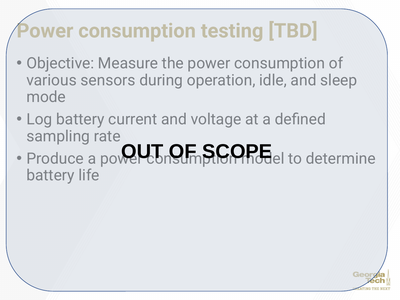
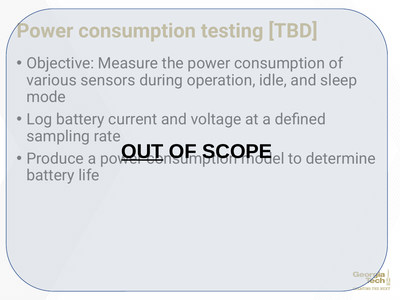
OUT underline: none -> present
